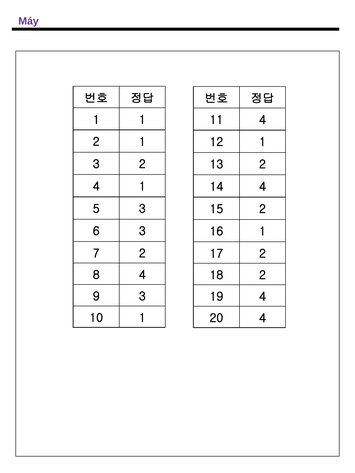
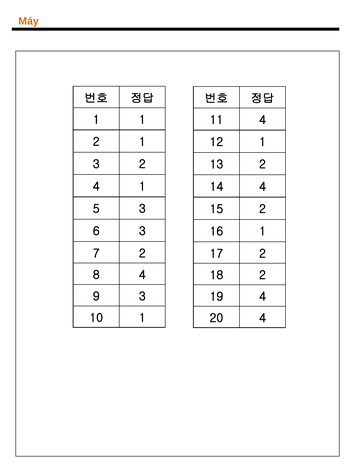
Máy colour: purple -> orange
